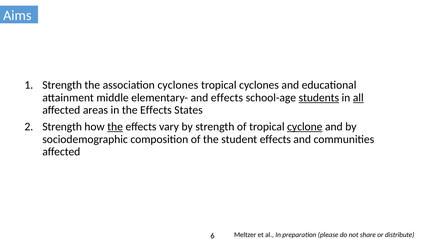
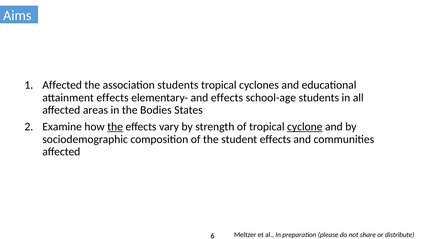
Strength at (62, 85): Strength -> Affected
association cyclones: cyclones -> students
attainment middle: middle -> effects
students at (319, 98) underline: present -> none
all underline: present -> none
in the Effects: Effects -> Bodies
Strength at (62, 127): Strength -> Examine
